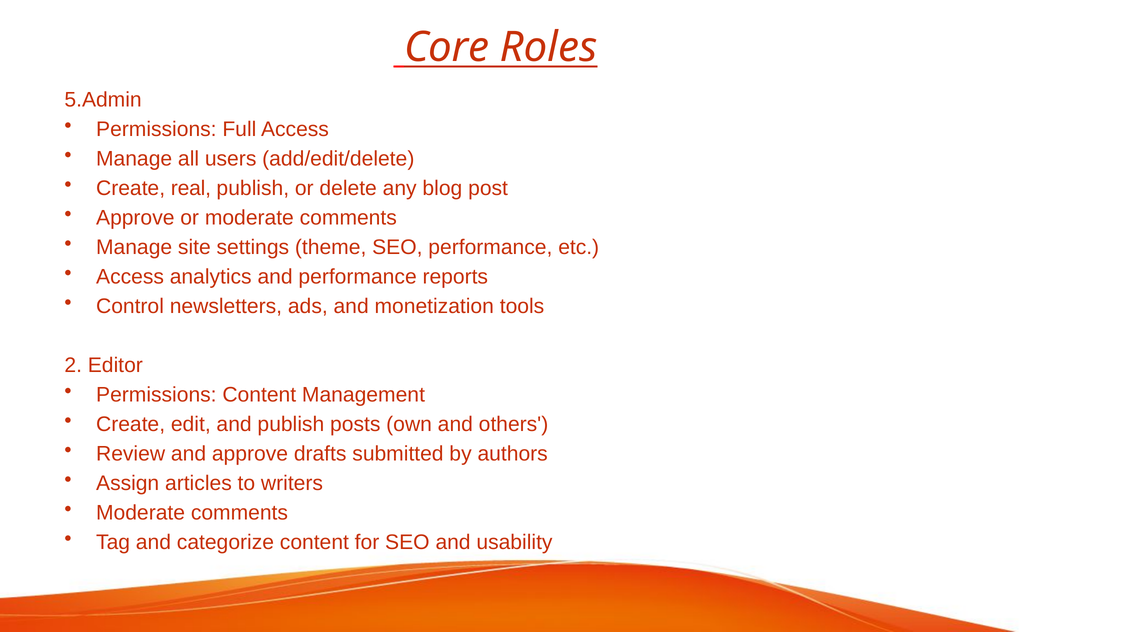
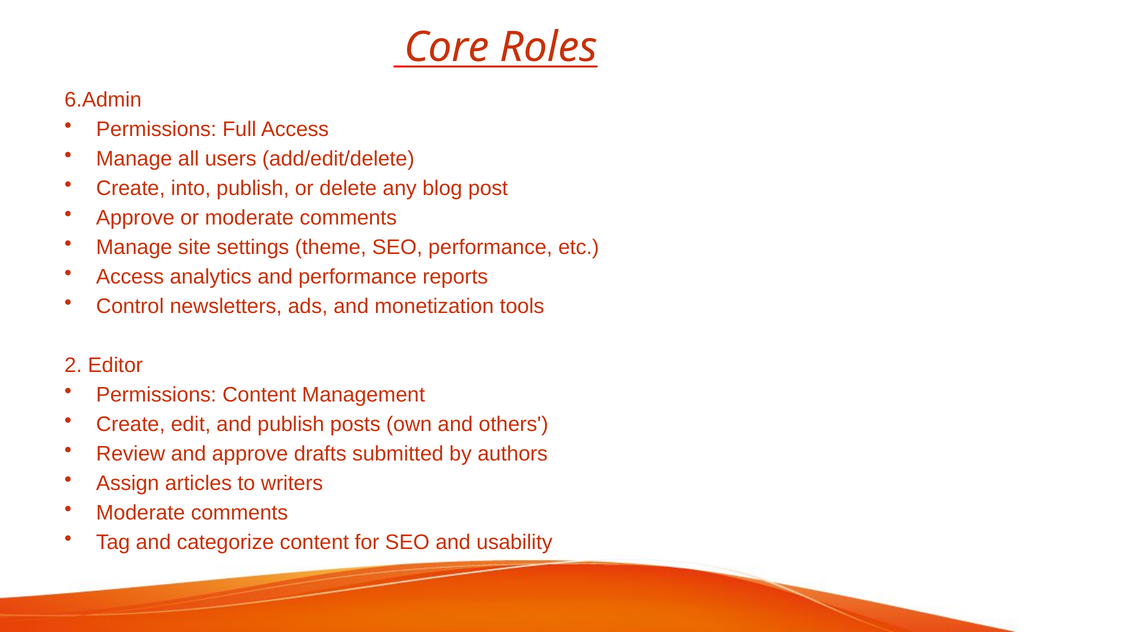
5.Admin: 5.Admin -> 6.Admin
real: real -> into
